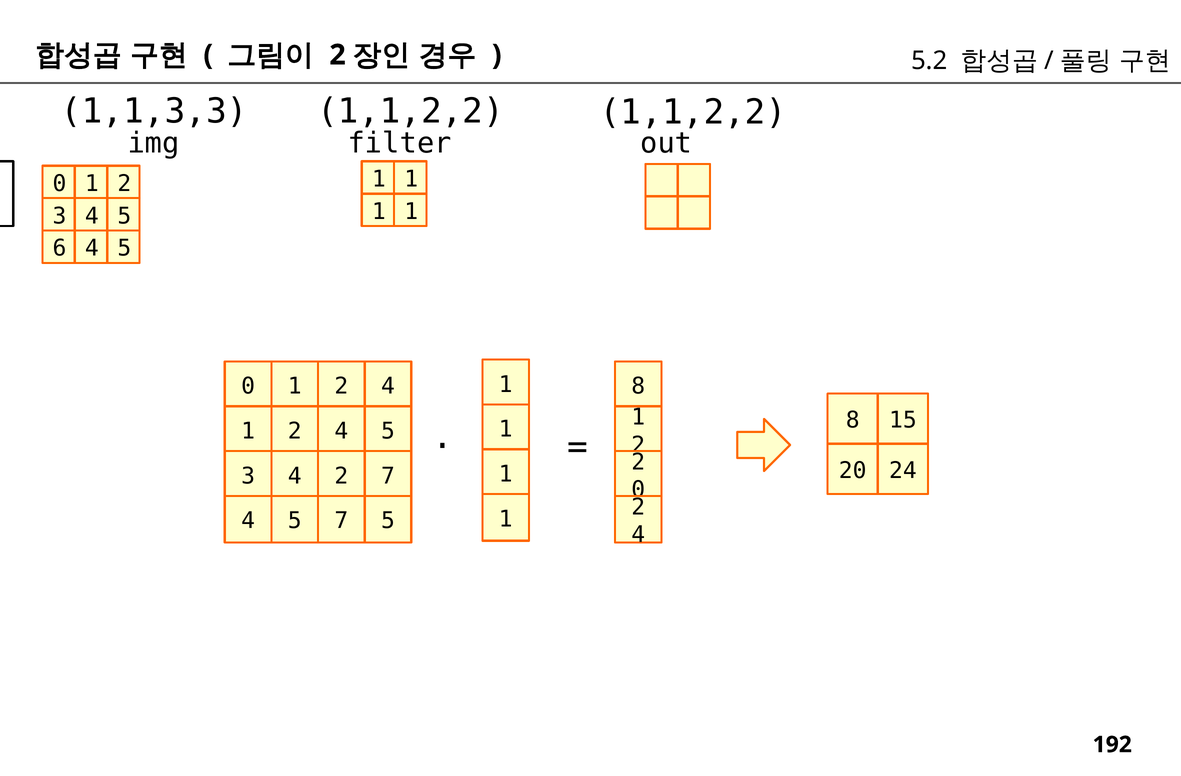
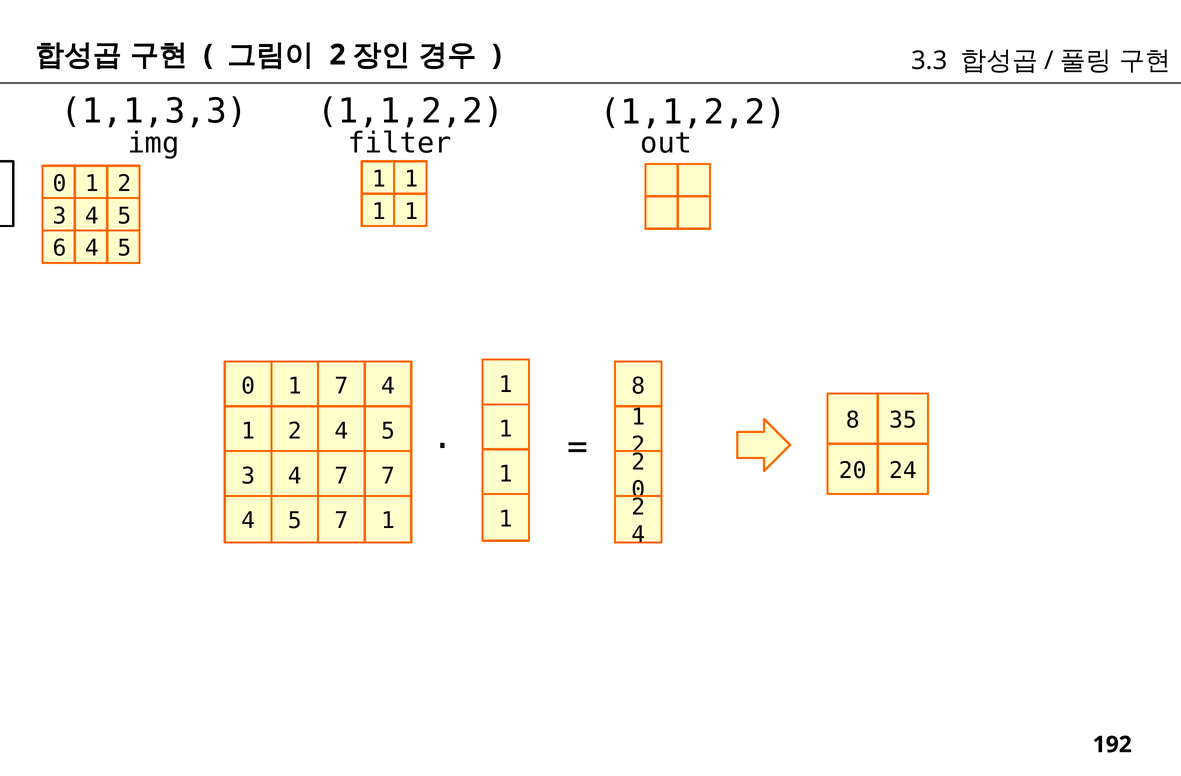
5.2: 5.2 -> 3.3
2 at (341, 386): 2 -> 7
15: 15 -> 35
4 2: 2 -> 7
7 5: 5 -> 1
